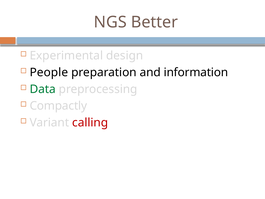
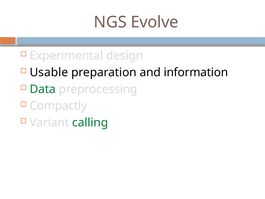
Better: Better -> Evolve
People: People -> Usable
calling colour: red -> green
